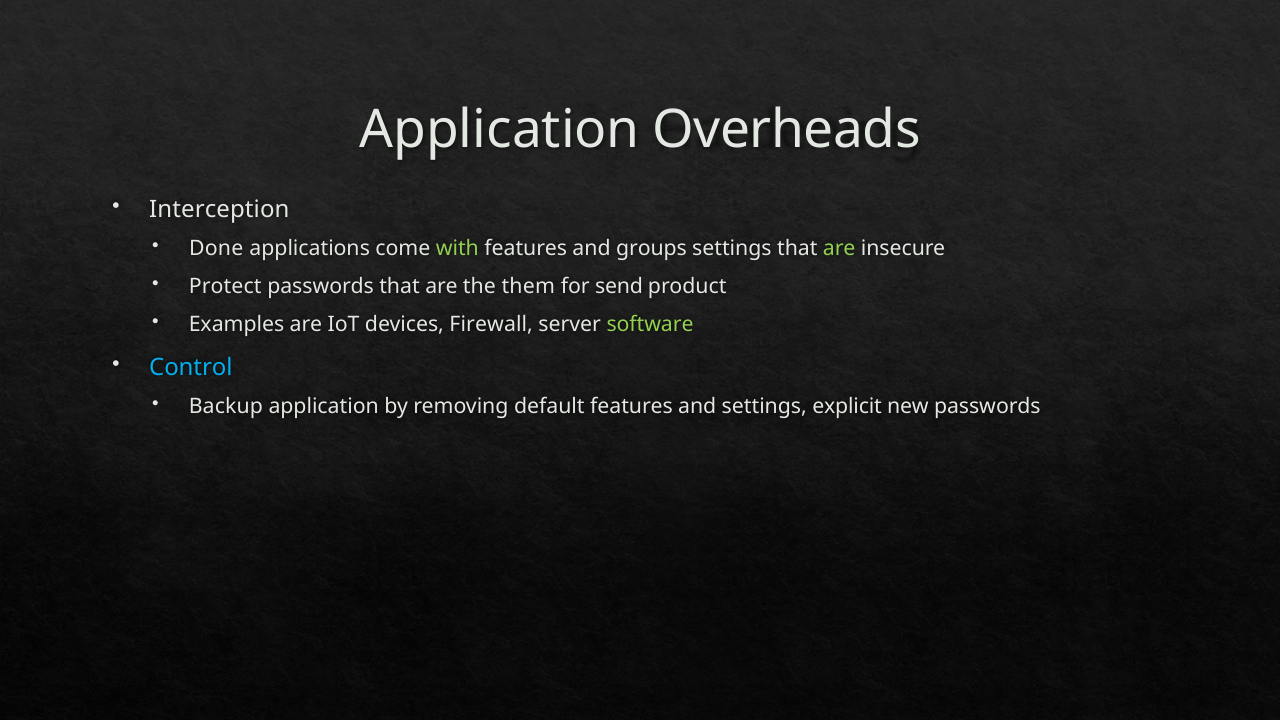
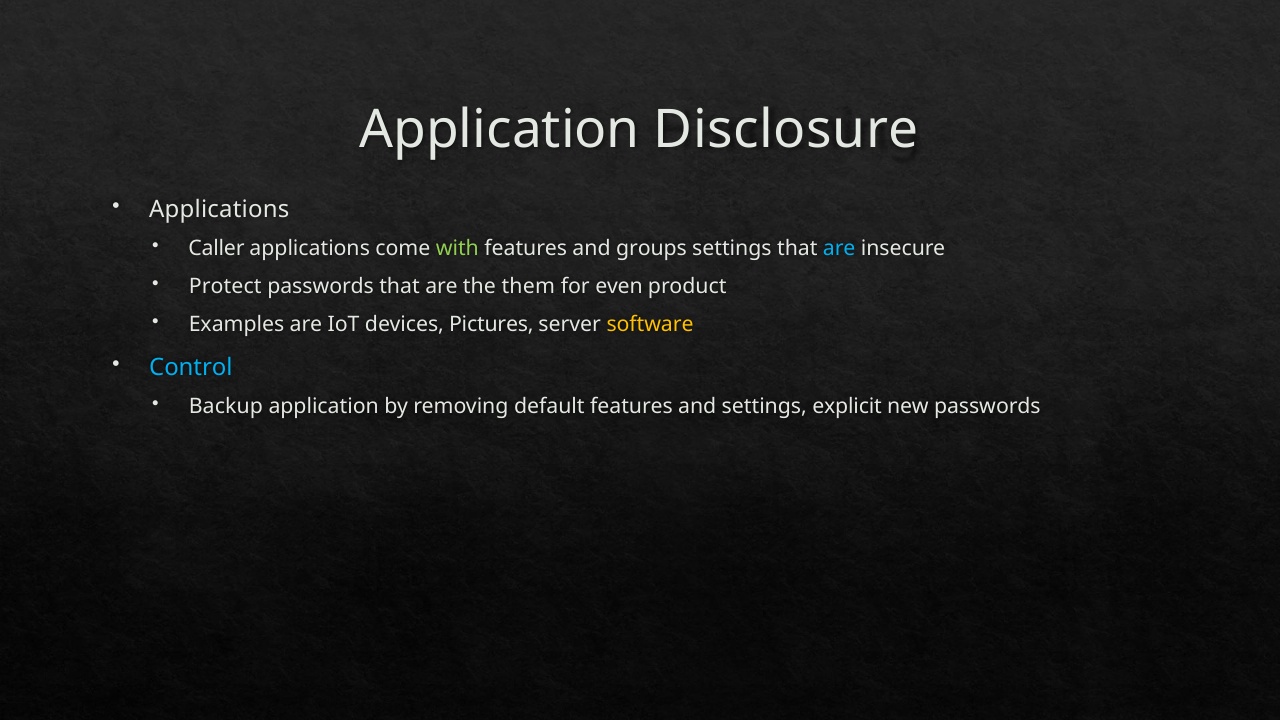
Overheads: Overheads -> Disclosure
Interception at (219, 209): Interception -> Applications
Done: Done -> Caller
are at (839, 248) colour: light green -> light blue
send: send -> even
Firewall: Firewall -> Pictures
software colour: light green -> yellow
